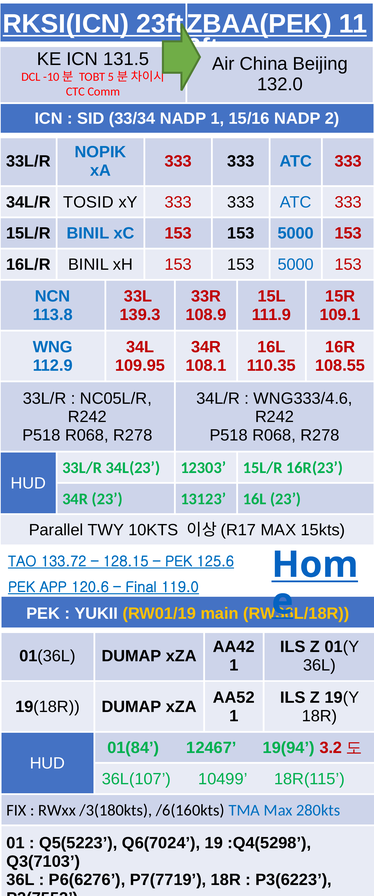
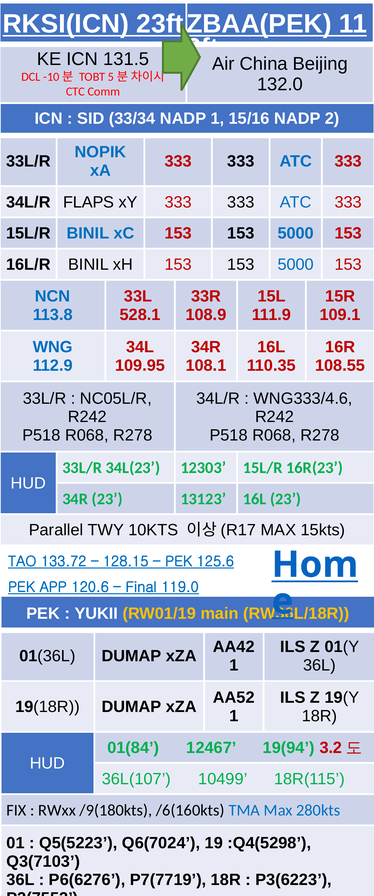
TOSID: TOSID -> FLAPS
139.3: 139.3 -> 528.1
/3(180kts: /3(180kts -> /9(180kts
